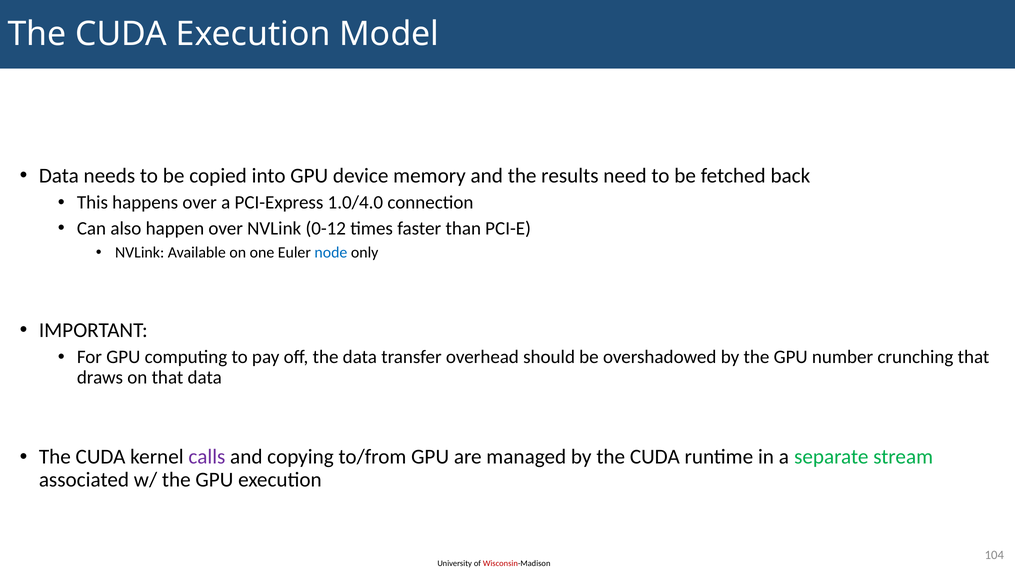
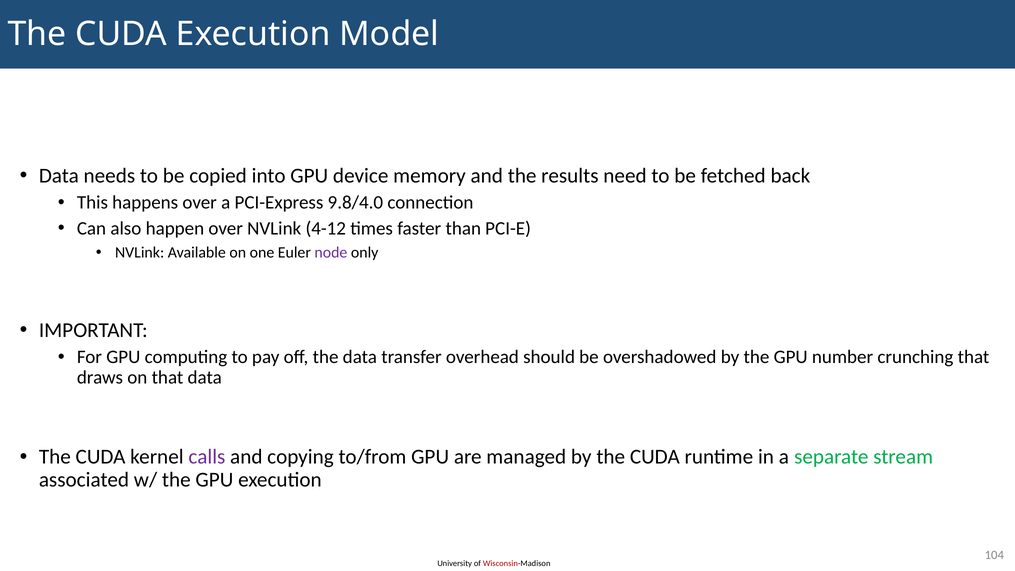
1.0/4.0: 1.0/4.0 -> 9.8/4.0
0-12: 0-12 -> 4-12
node colour: blue -> purple
